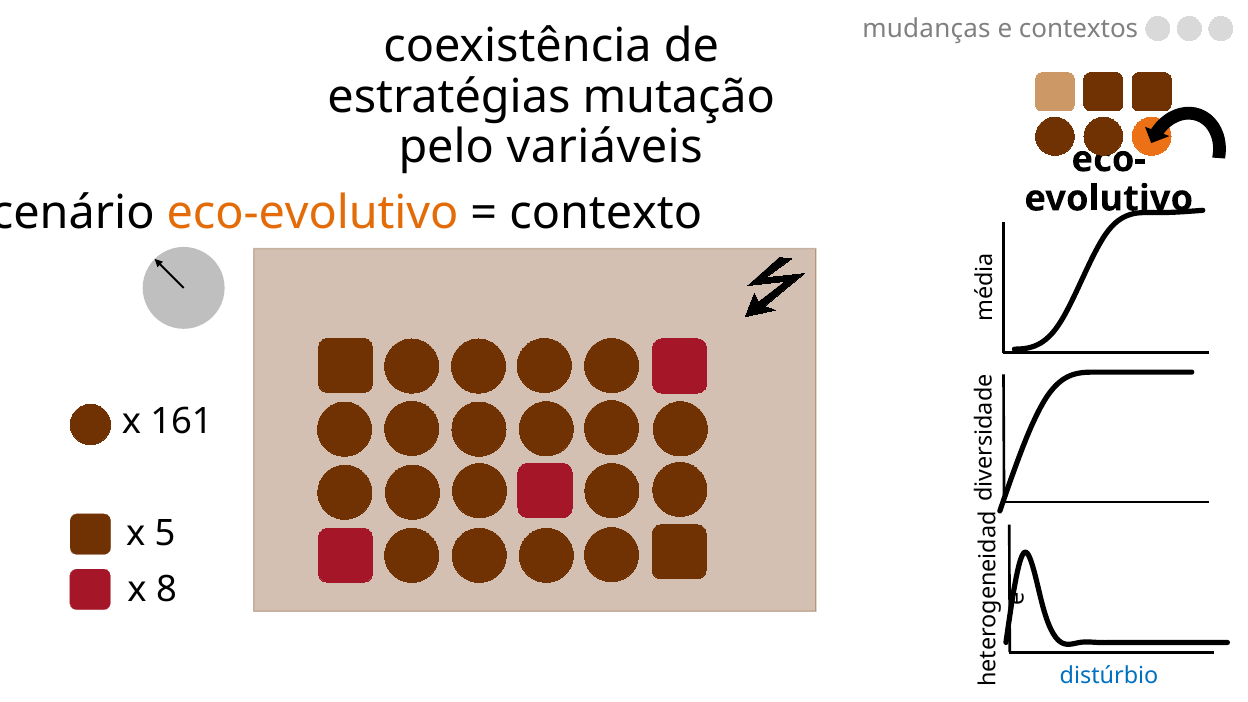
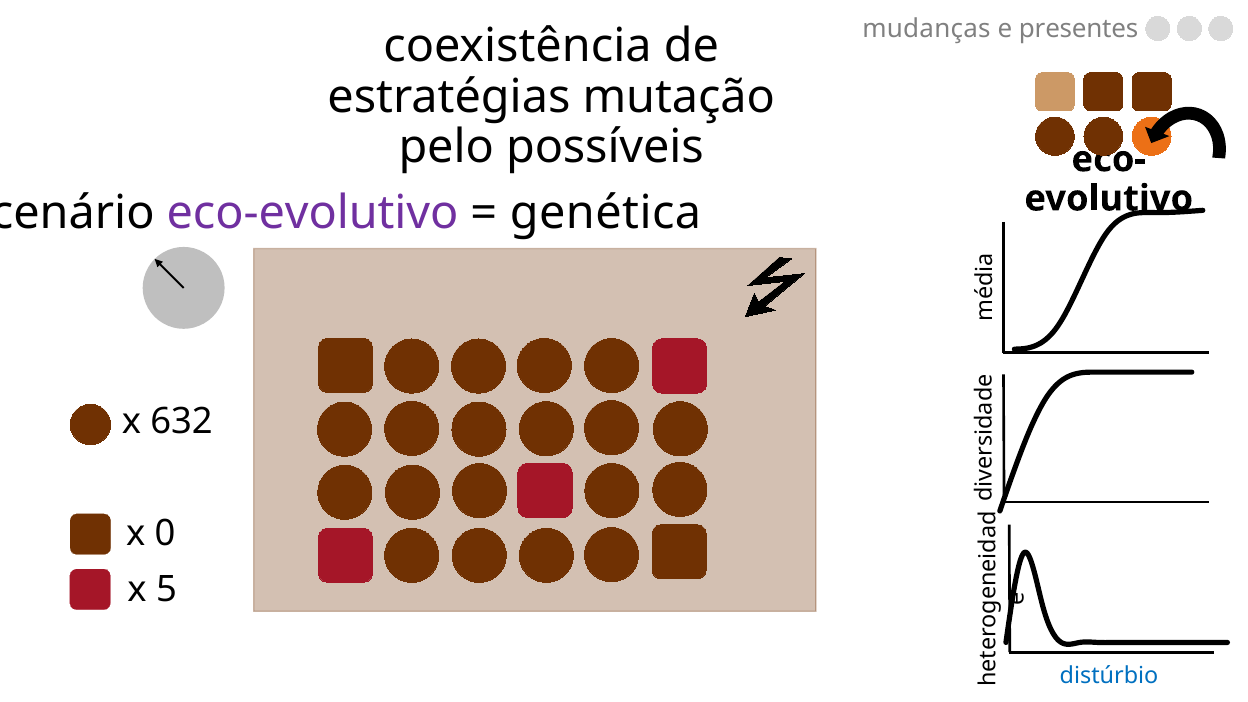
contextos: contextos -> presentes
variáveis: variáveis -> possíveis
eco-evolutivo colour: orange -> purple
contexto: contexto -> genética
161: 161 -> 632
5: 5 -> 0
8: 8 -> 5
